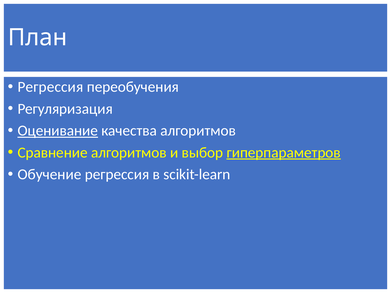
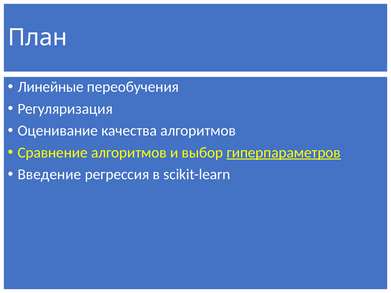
Регрессия at (50, 87): Регрессия -> Линейные
Оценивание underline: present -> none
Обучение: Обучение -> Введение
